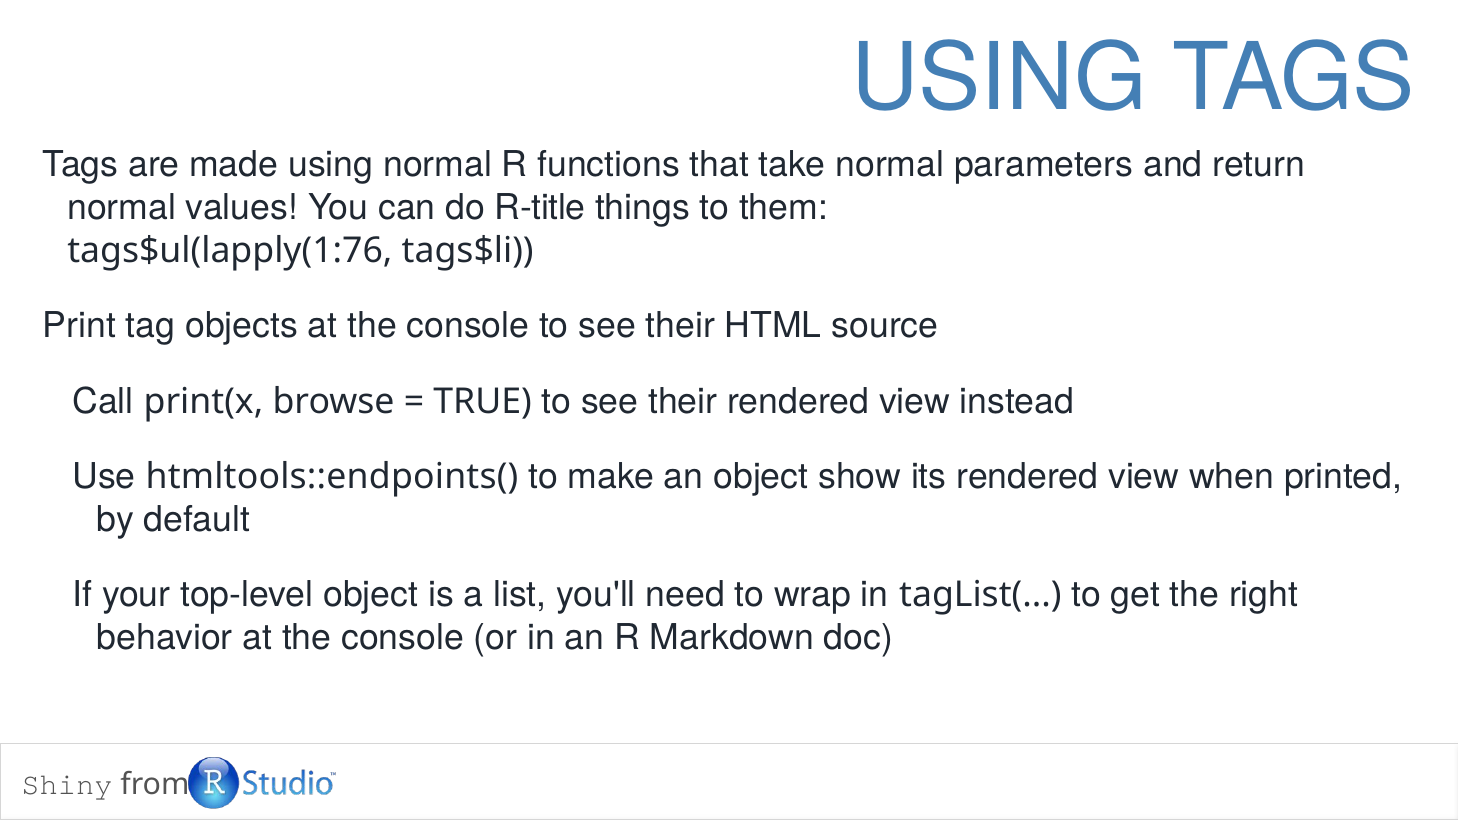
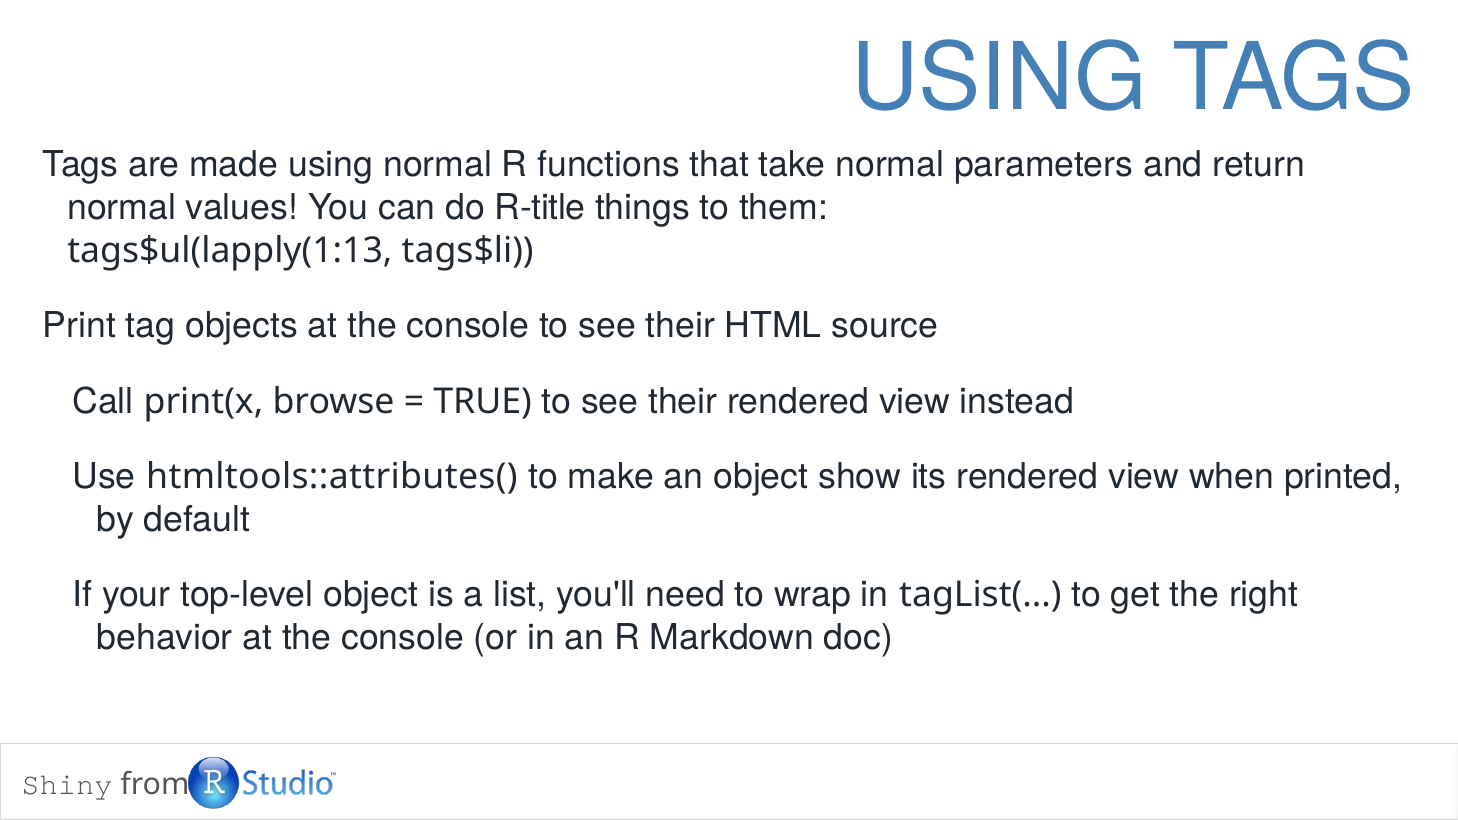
tags$ul(lapply(1:76: tags$ul(lapply(1:76 -> tags$ul(lapply(1:13
htmltools::endpoints(: htmltools::endpoints( -> htmltools::attributes(
